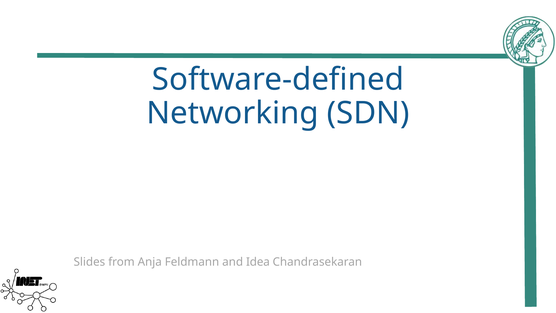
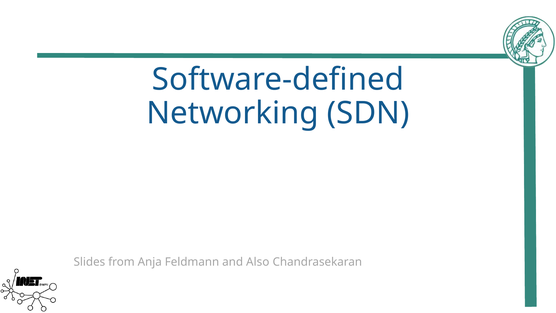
Idea: Idea -> Also
